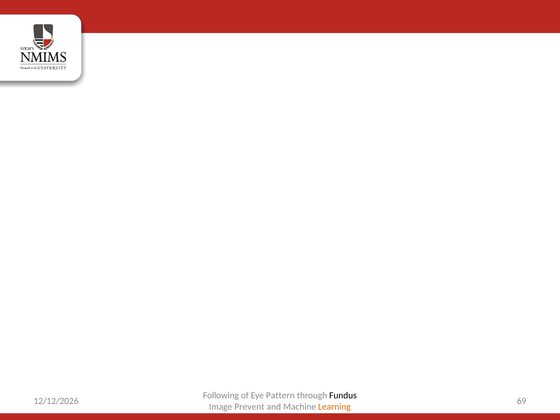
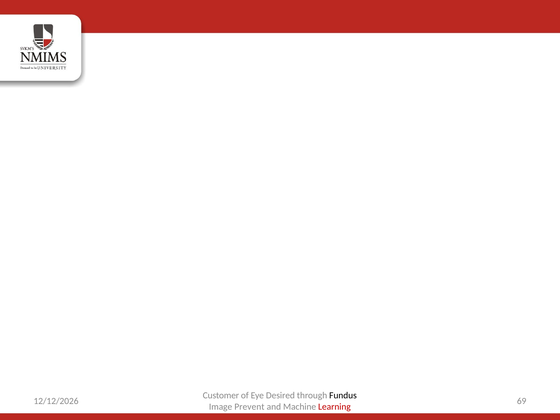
Following: Following -> Customer
Pattern: Pattern -> Desired
Learning colour: orange -> red
